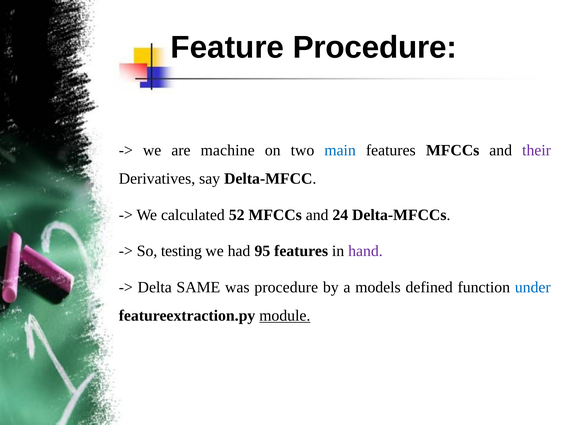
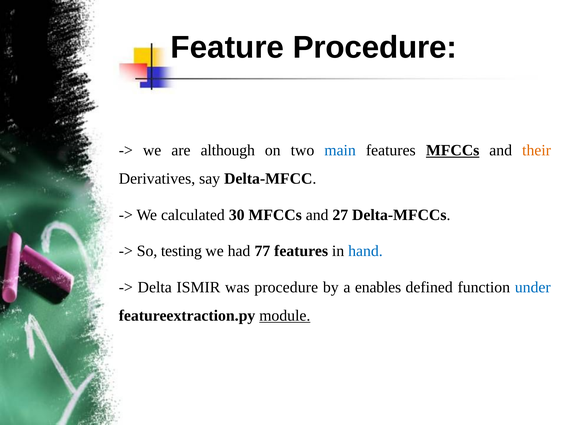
machine: machine -> although
MFCCs at (453, 150) underline: none -> present
their colour: purple -> orange
52: 52 -> 30
24: 24 -> 27
95: 95 -> 77
hand colour: purple -> blue
SAME: SAME -> ISMIR
models: models -> enables
